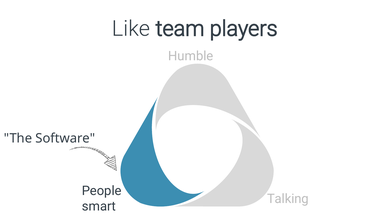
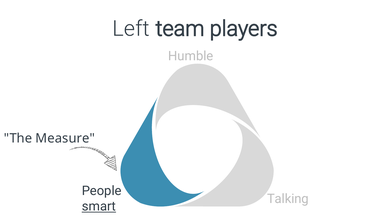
Like: Like -> Left
Software: Software -> Measure
smart underline: none -> present
